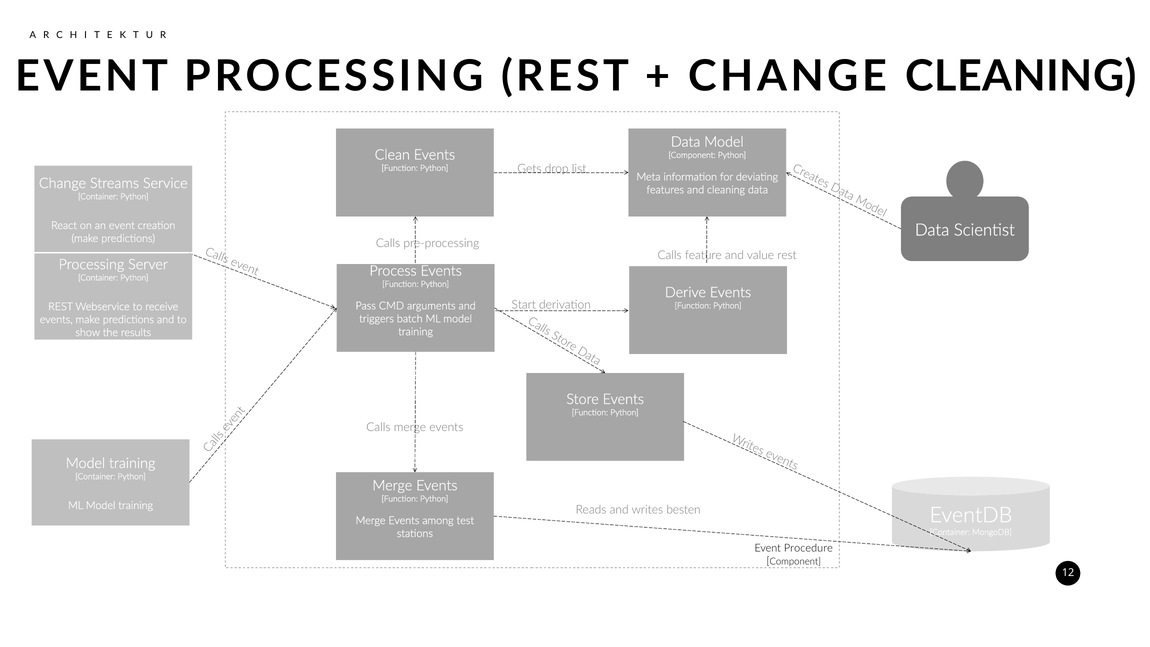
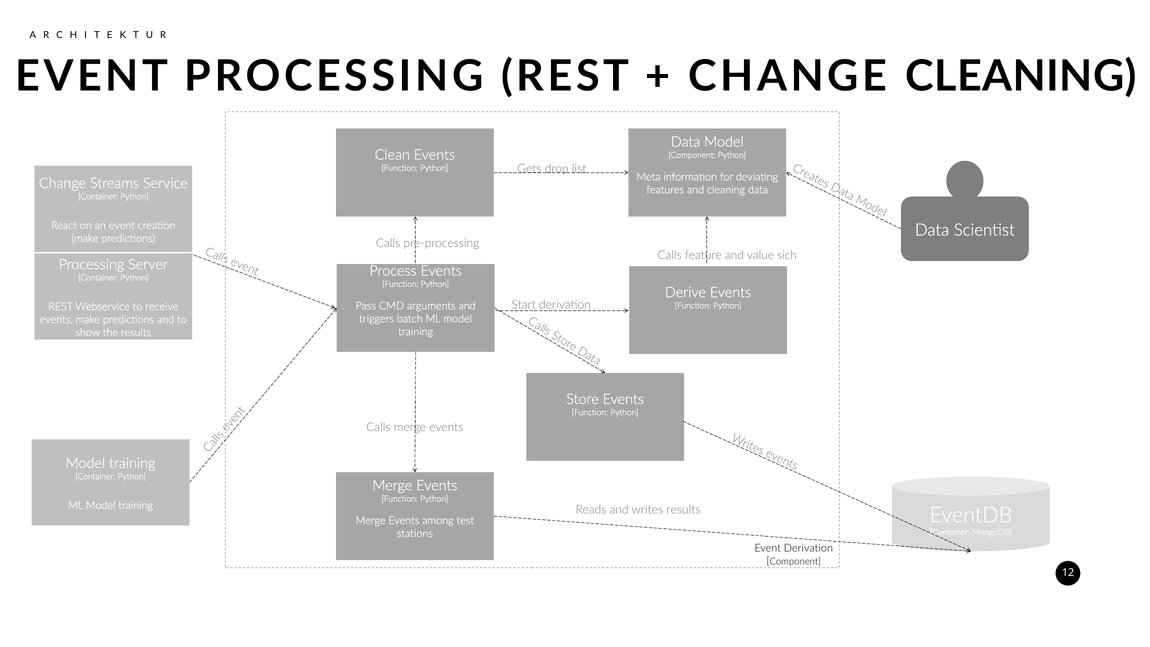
value rest: rest -> sich
writes besten: besten -> results
Event Procedure: Procedure -> Derivation
